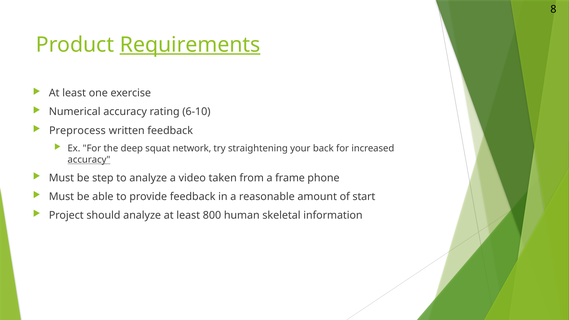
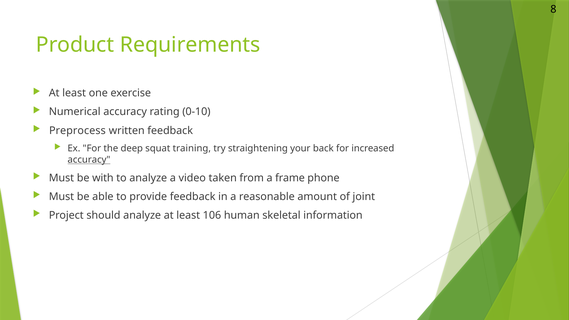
Requirements underline: present -> none
6-10: 6-10 -> 0-10
network: network -> training
step: step -> with
start: start -> joint
800: 800 -> 106
